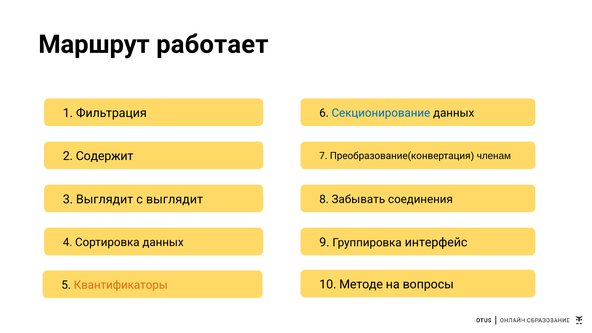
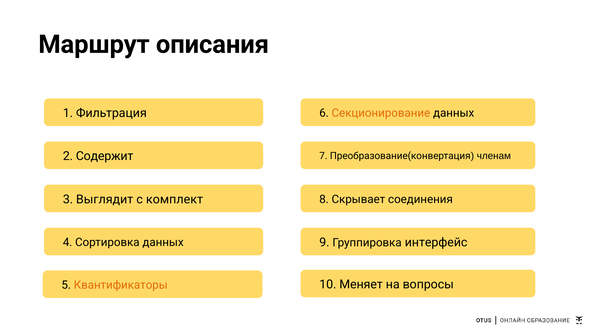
работает: работает -> описания
Секционирование colour: blue -> orange
с выглядит: выглядит -> комплект
Забывать: Забывать -> Скрывает
Методе: Методе -> Меняет
